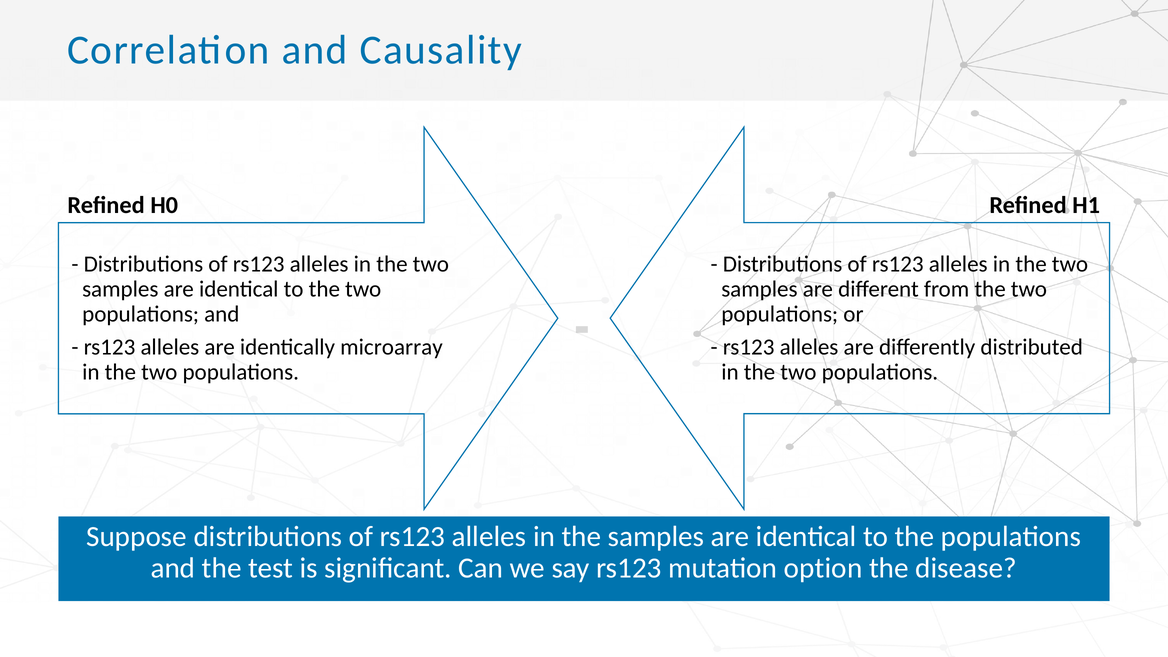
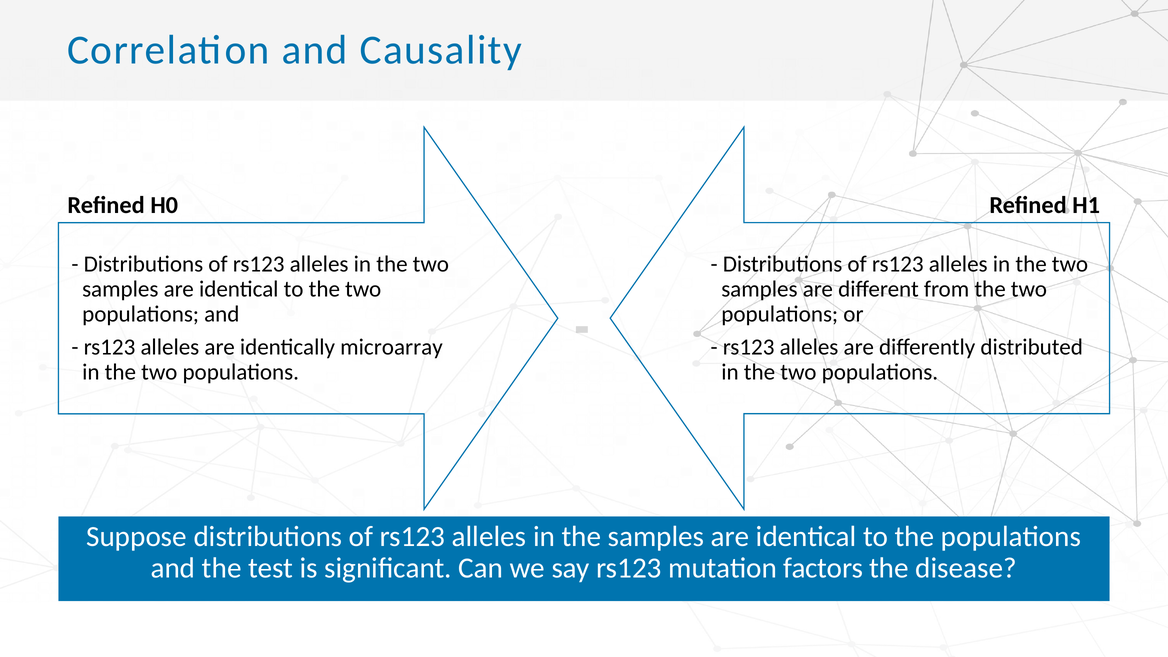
option: option -> factors
